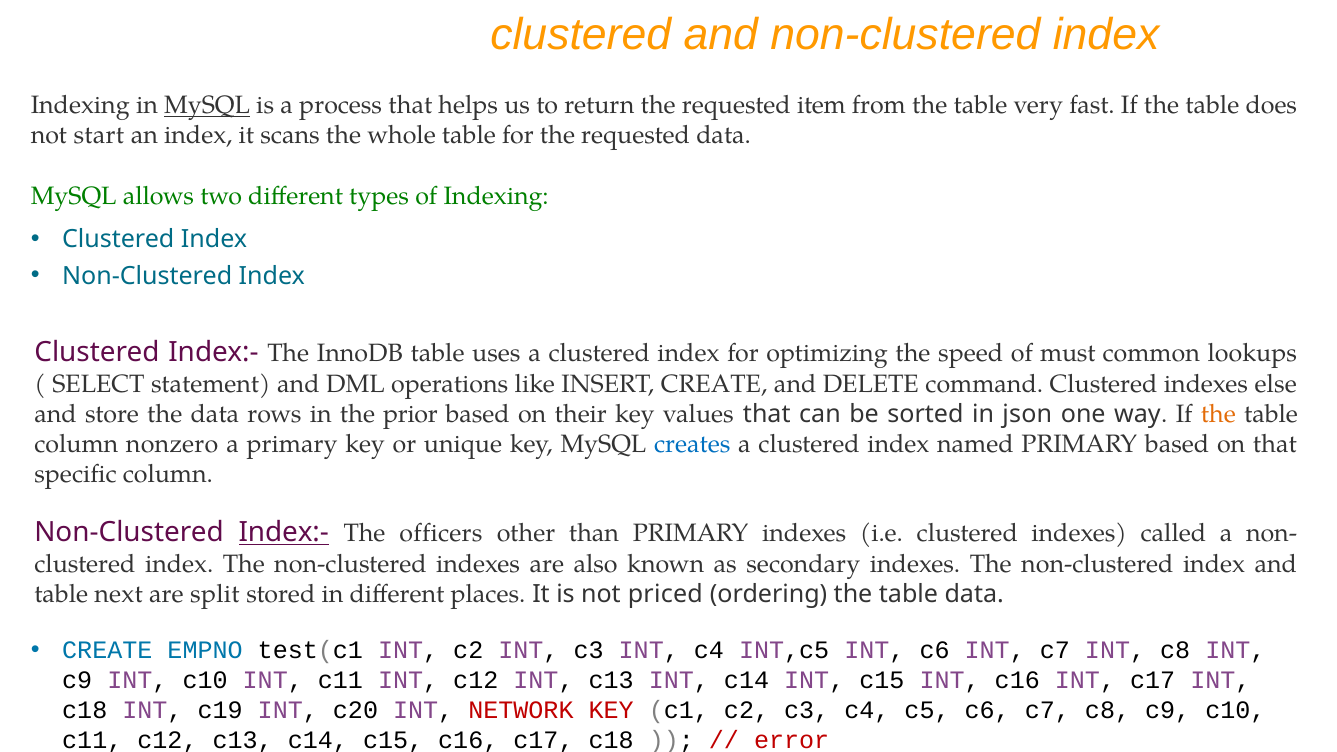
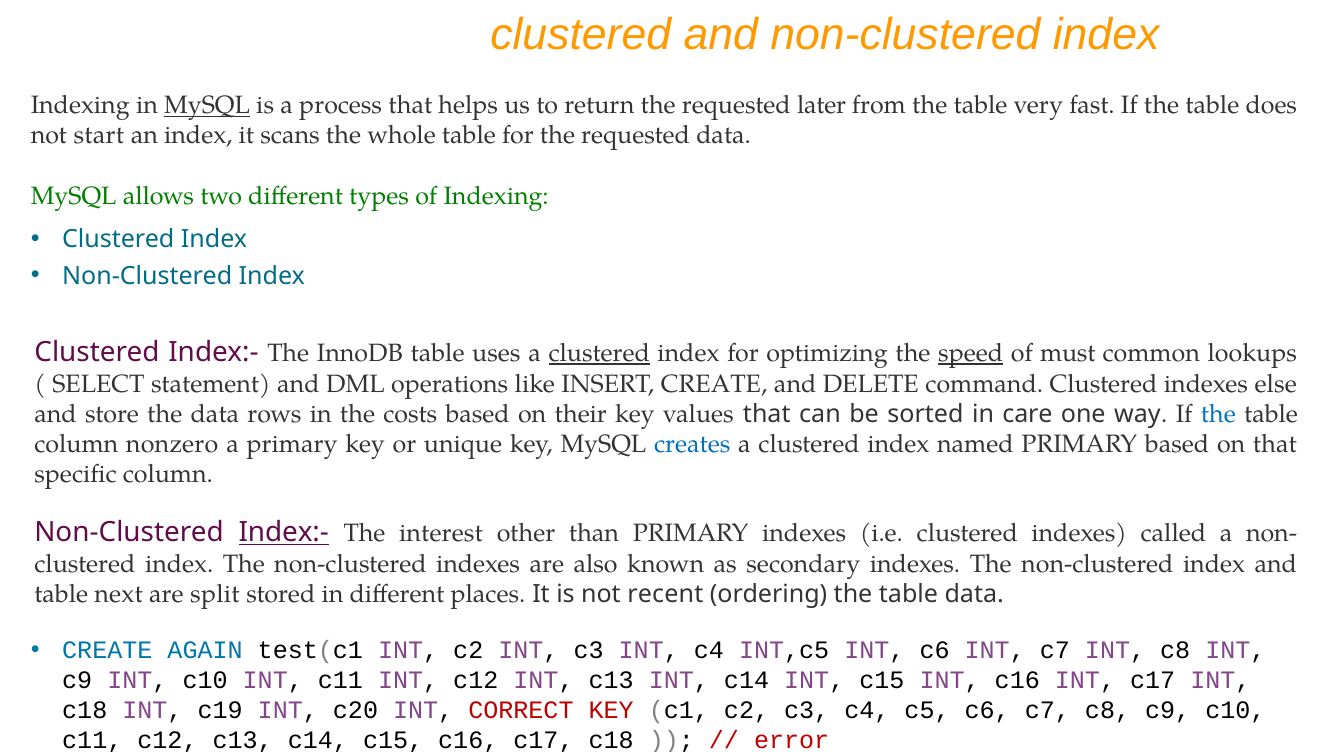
item: item -> later
clustered at (599, 353) underline: none -> present
speed underline: none -> present
prior: prior -> costs
json: json -> care
the at (1218, 414) colour: orange -> blue
officers: officers -> interest
priced: priced -> recent
EMPNO: EMPNO -> AGAIN
NETWORK: NETWORK -> CORRECT
